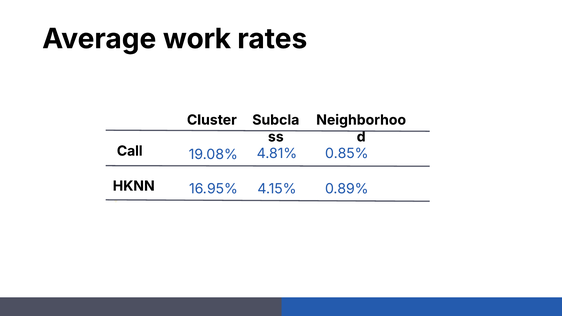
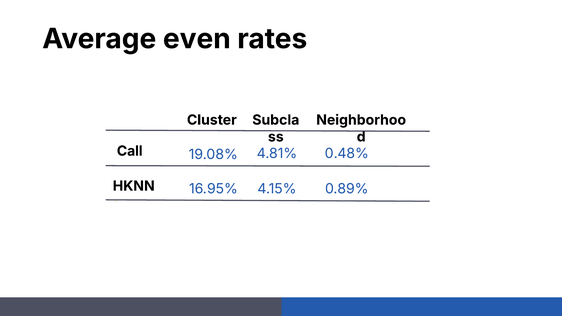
work: work -> even
0.85%: 0.85% -> 0.48%
